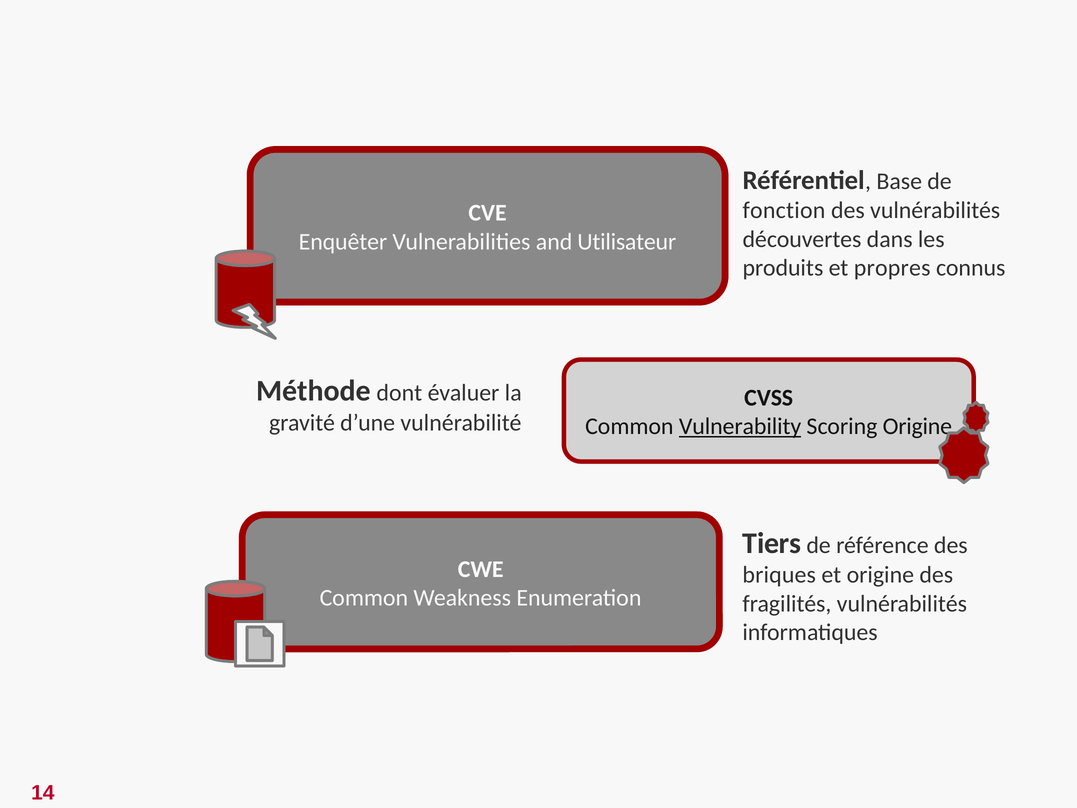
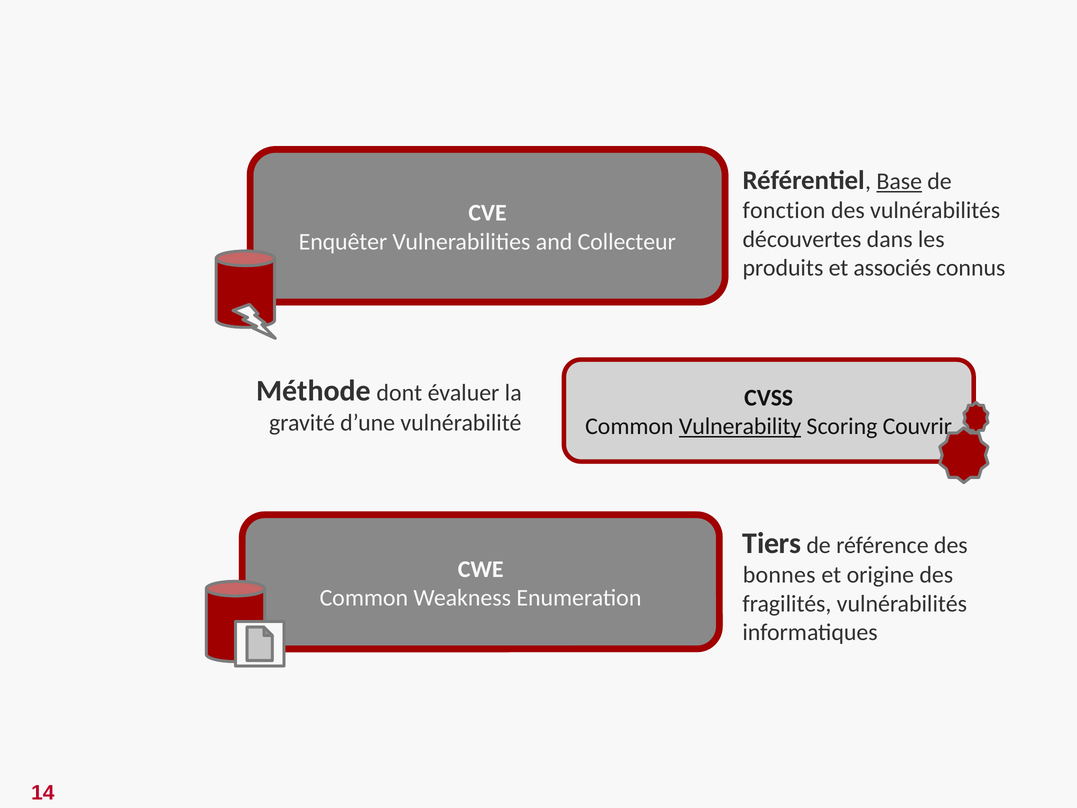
Base underline: none -> present
Utilisateur: Utilisateur -> Collecteur
propres: propres -> associés
Scoring Origine: Origine -> Couvrir
briques: briques -> bonnes
